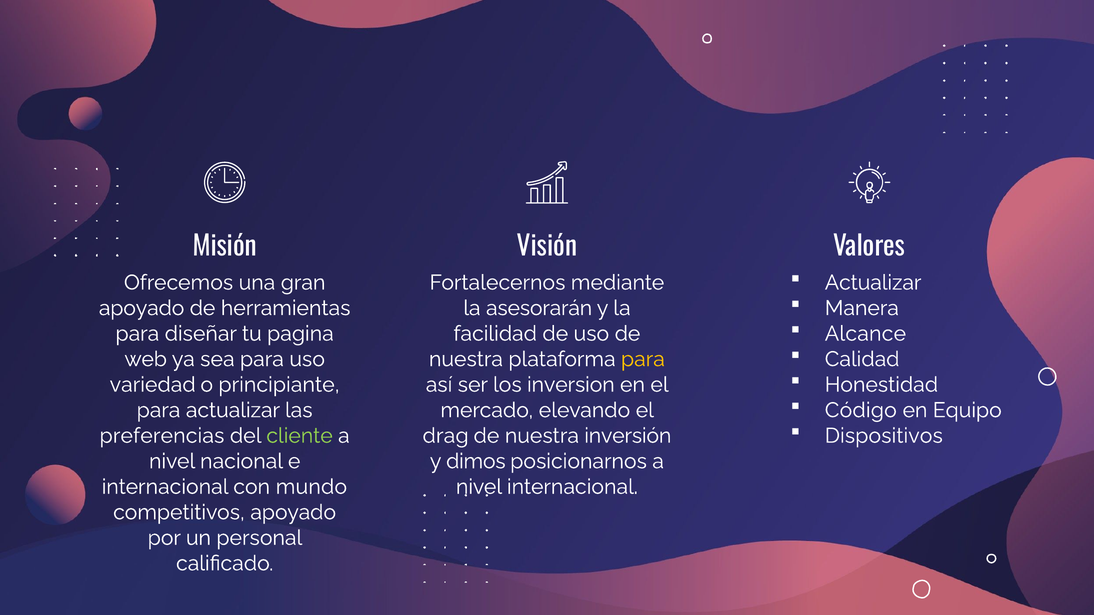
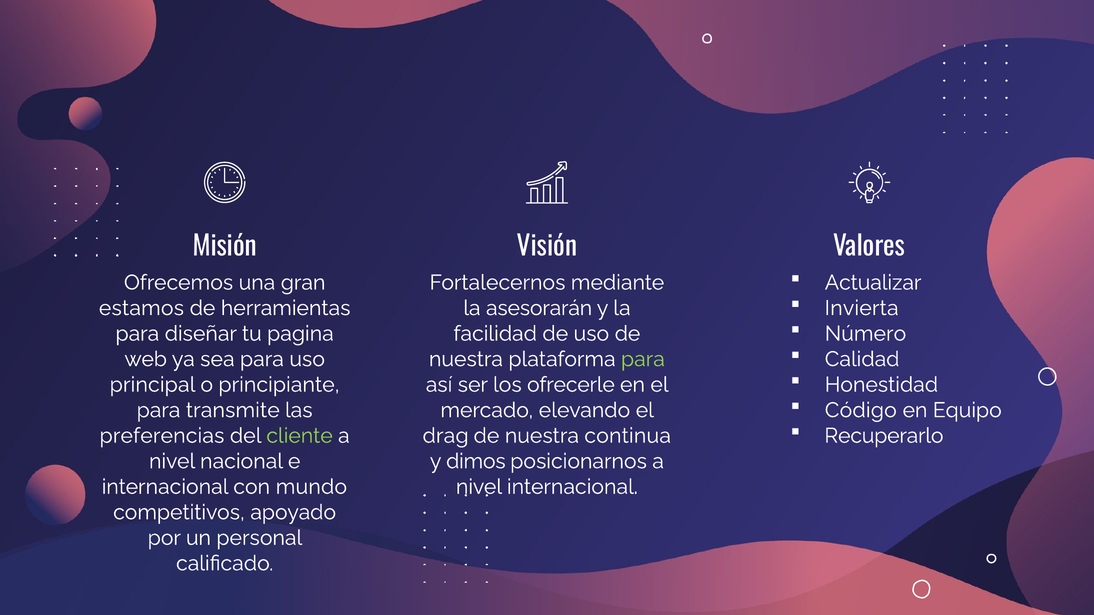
Manera: Manera -> Invierta
apoyado at (142, 308): apoyado -> estamos
Alcance: Alcance -> Número
para at (643, 359) colour: yellow -> light green
variedad: variedad -> principal
inversion: inversion -> ofrecerle
para actualizar: actualizar -> transmite
Dispositivos: Dispositivos -> Recuperarlo
inversión: inversión -> continua
